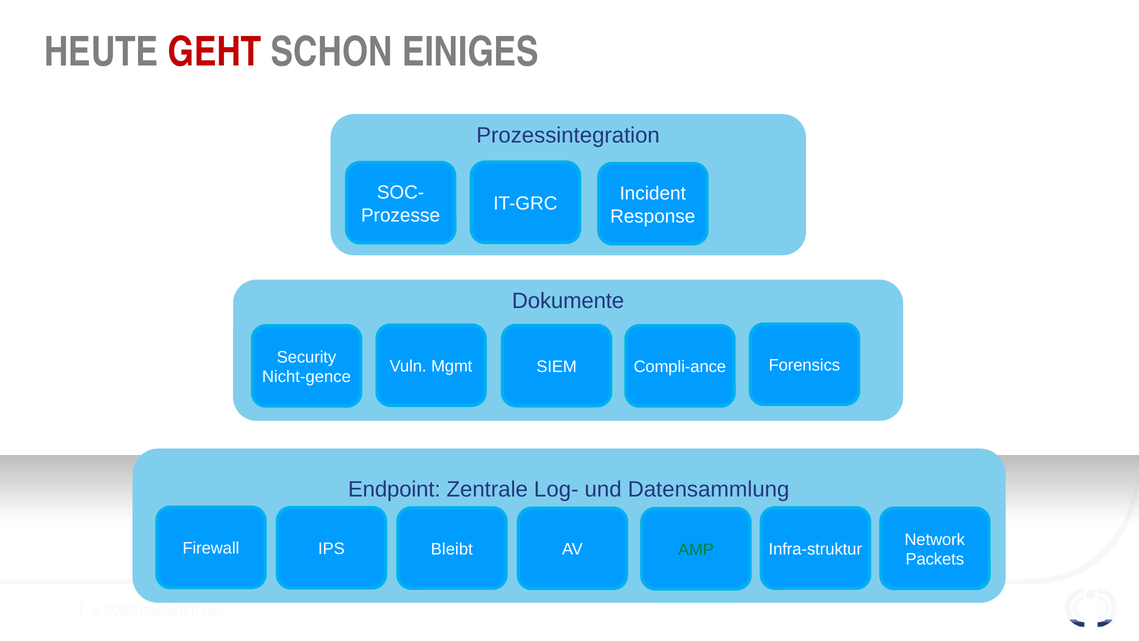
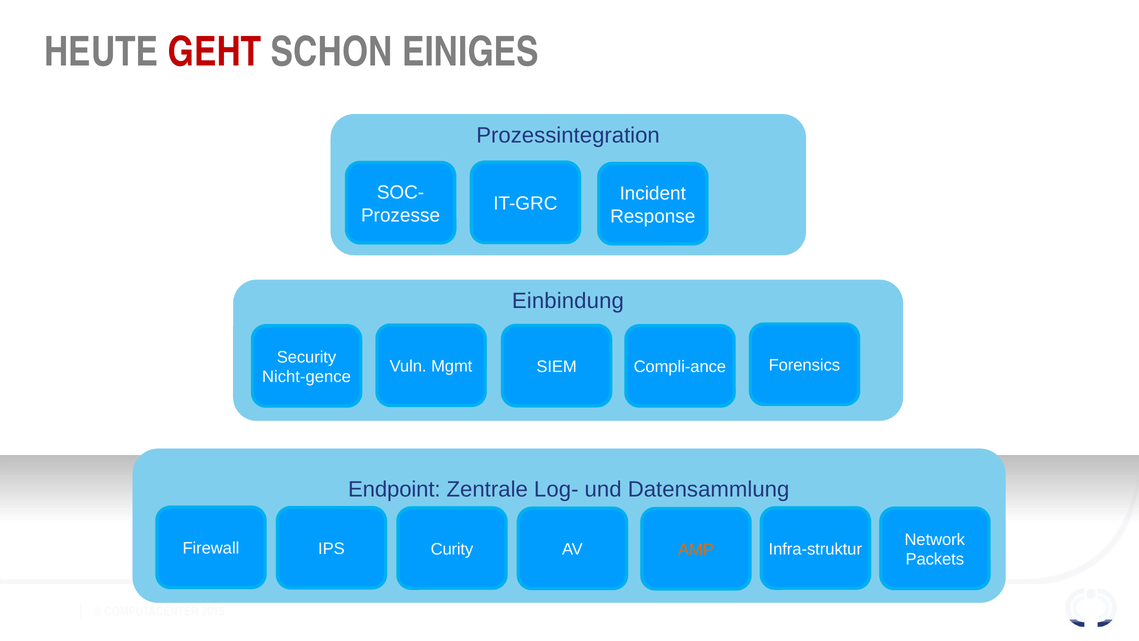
Dokumente: Dokumente -> Einbindung
Bleibt: Bleibt -> Curity
AMP colour: green -> orange
